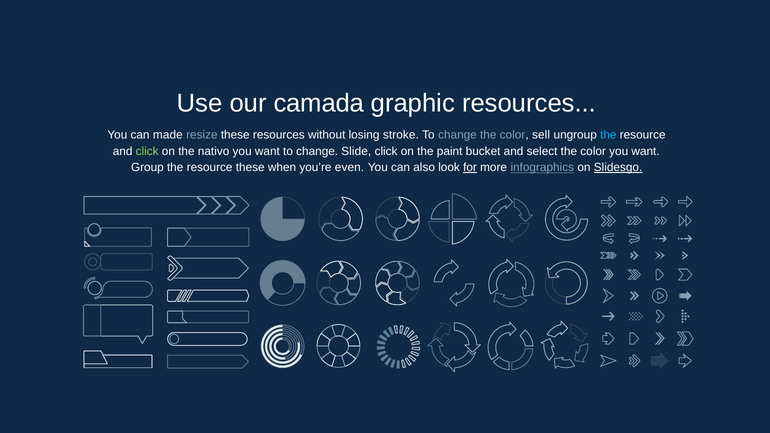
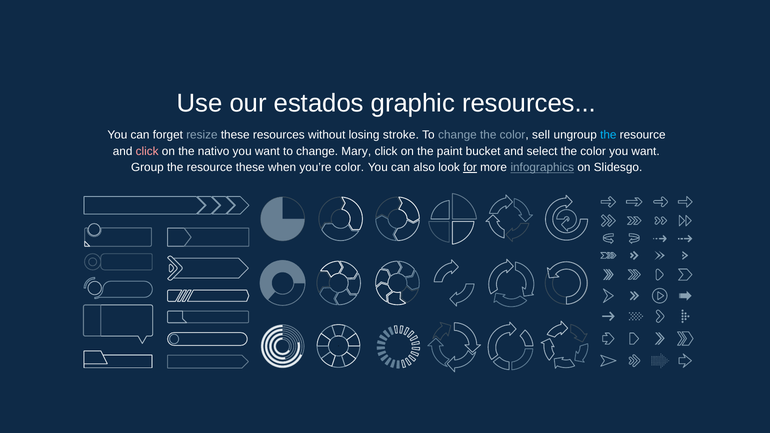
camada: camada -> estados
made: made -> forget
click at (147, 151) colour: light green -> pink
Slide: Slide -> Mary
you’re even: even -> color
Slidesgo underline: present -> none
